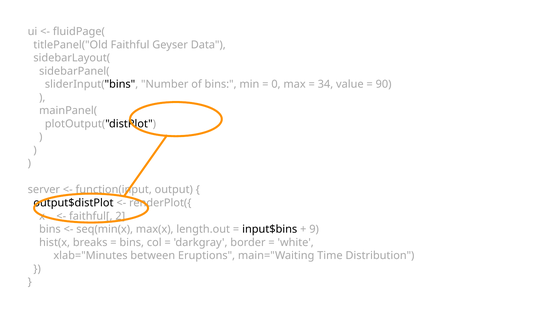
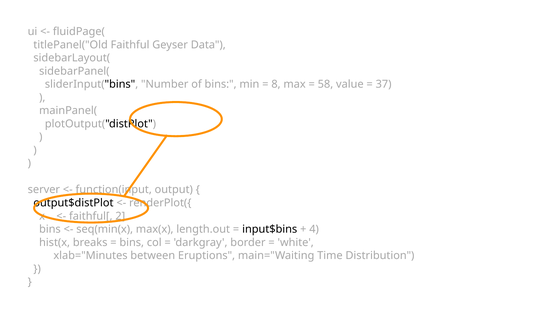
0: 0 -> 8
34: 34 -> 58
90: 90 -> 37
9: 9 -> 4
